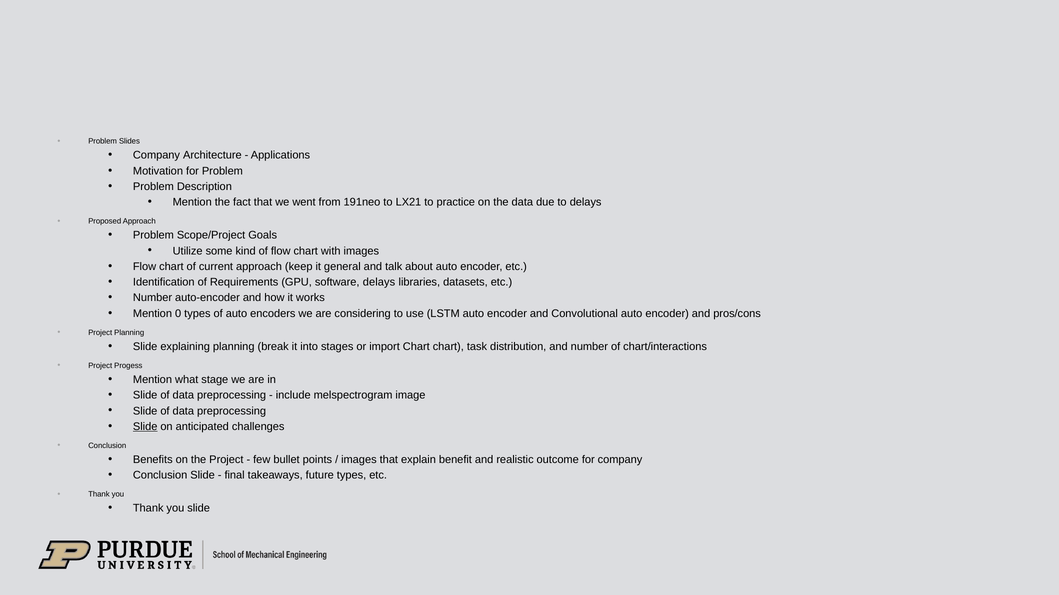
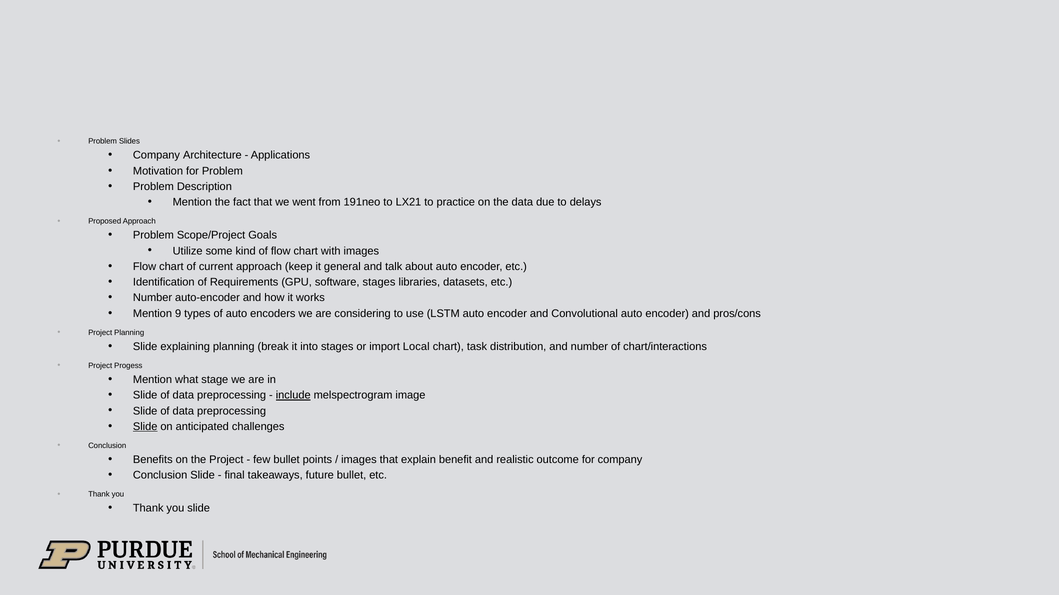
software delays: delays -> stages
0: 0 -> 9
import Chart: Chart -> Local
include underline: none -> present
future types: types -> bullet
